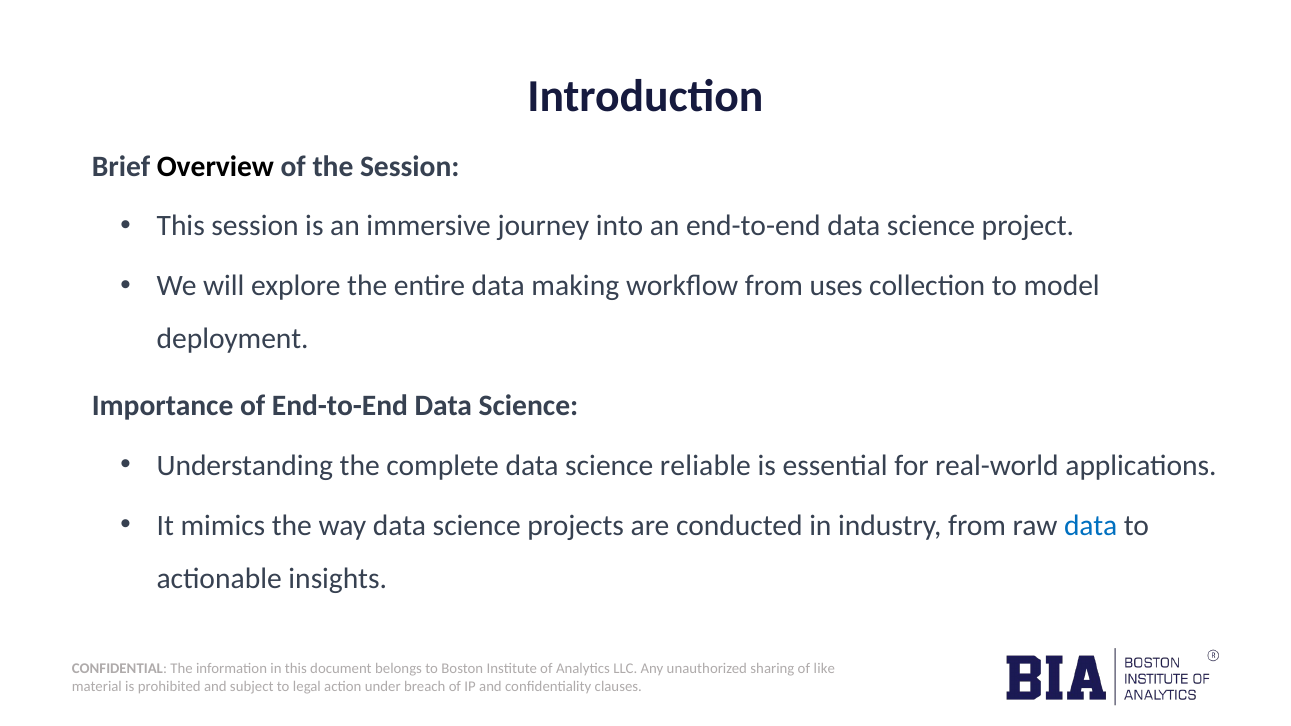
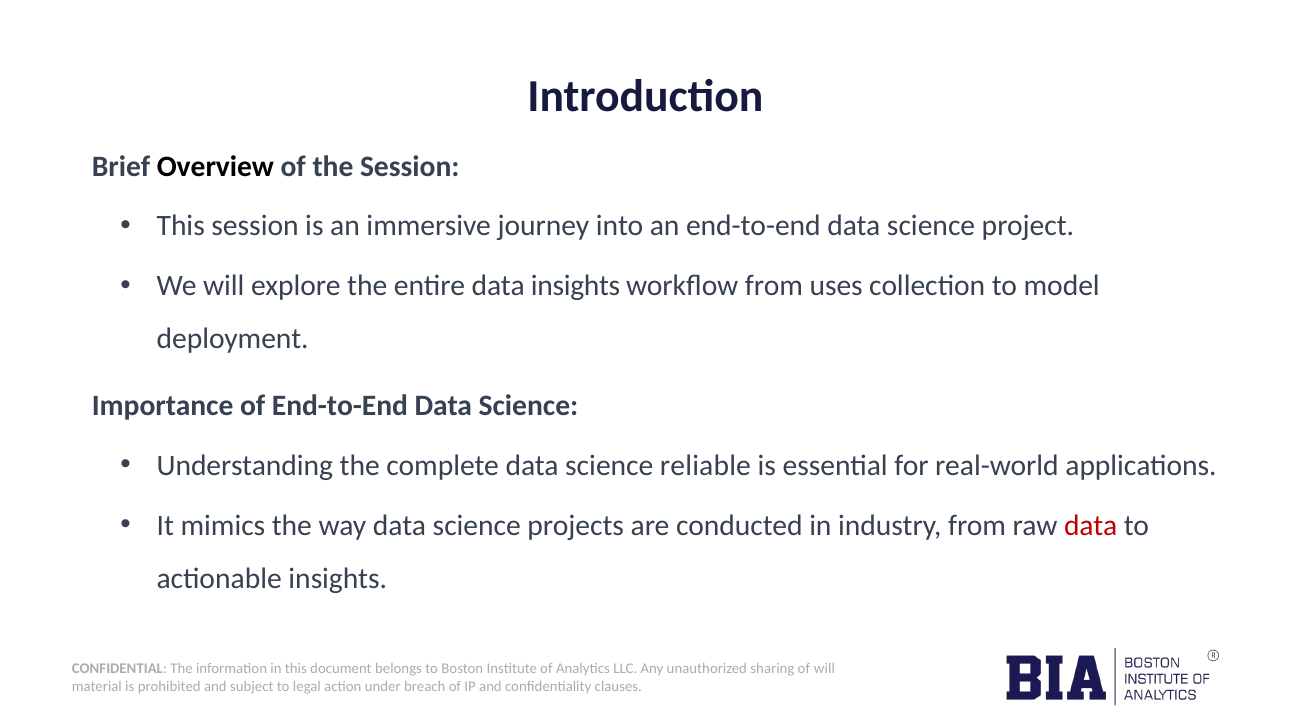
data making: making -> insights
data at (1091, 526) colour: blue -> red
of like: like -> will
